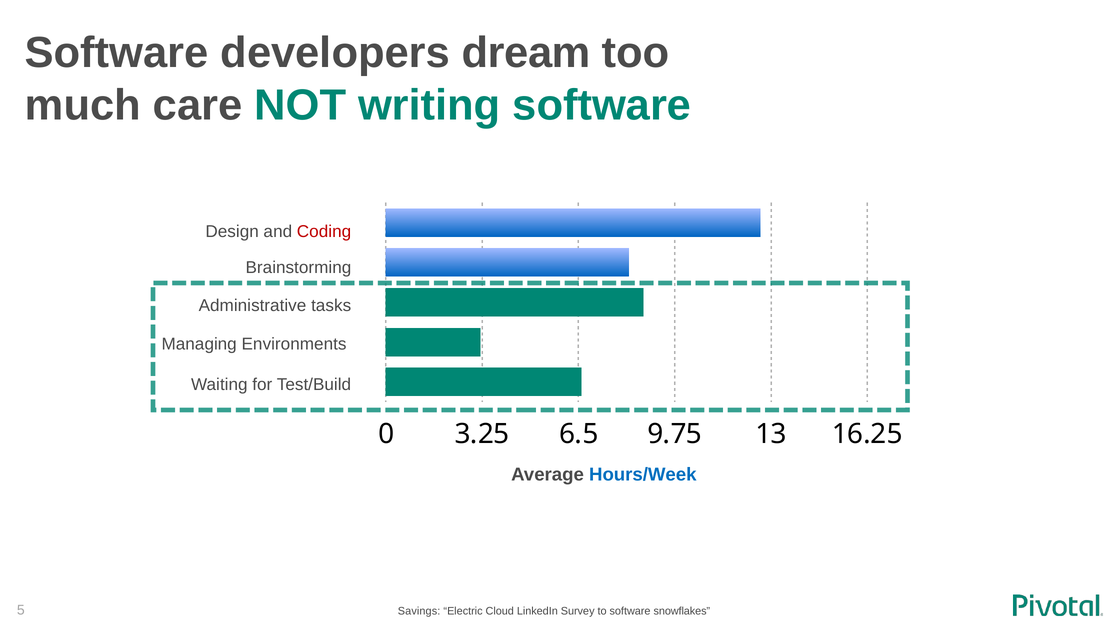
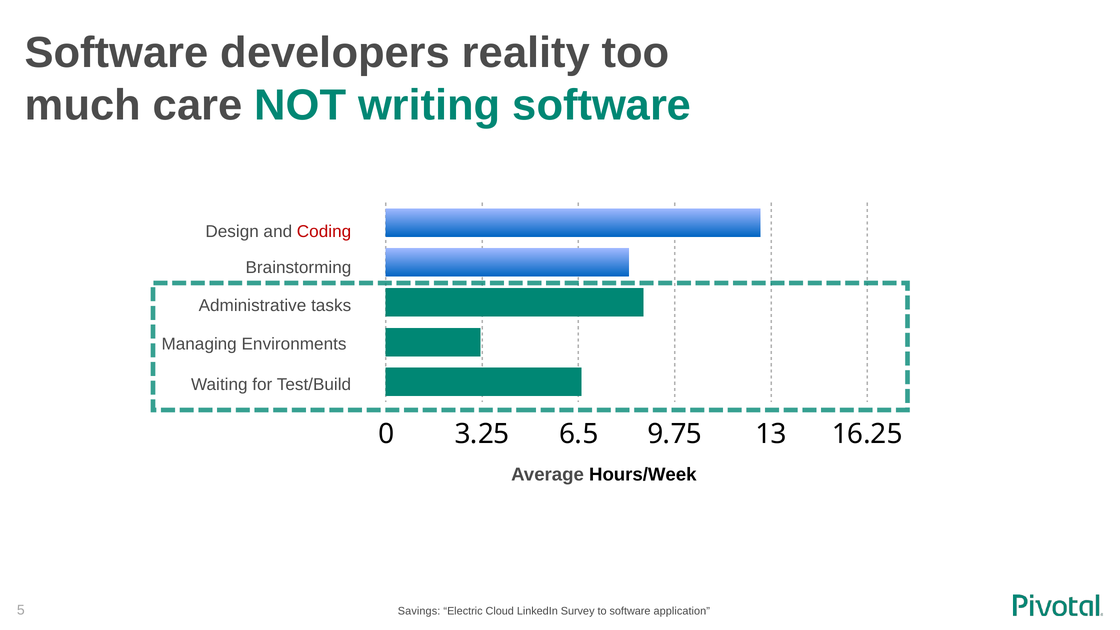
dream: dream -> reality
Hours/Week colour: blue -> black
snowflakes: snowflakes -> application
